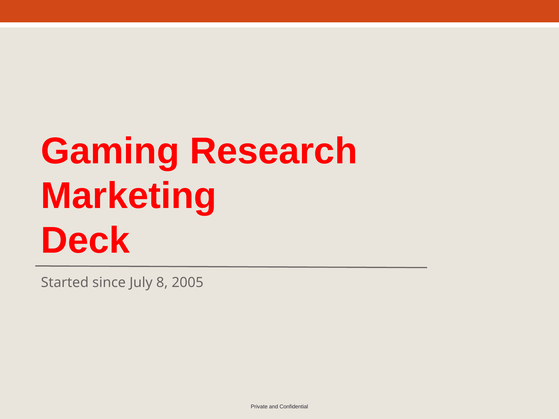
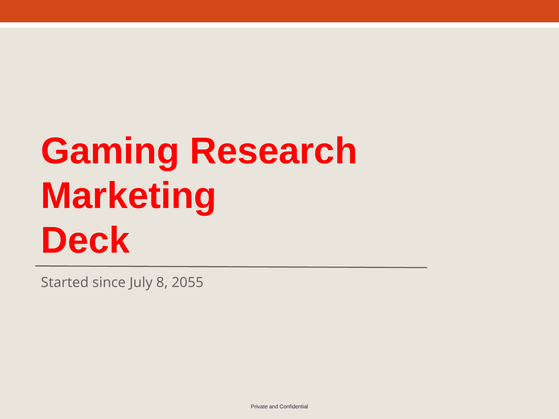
2005: 2005 -> 2055
